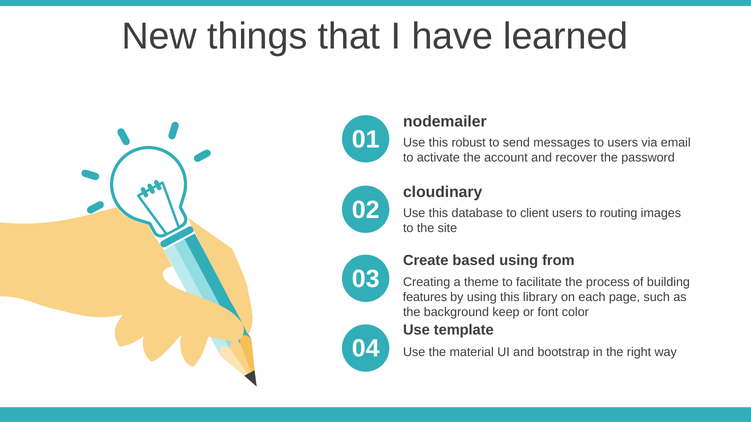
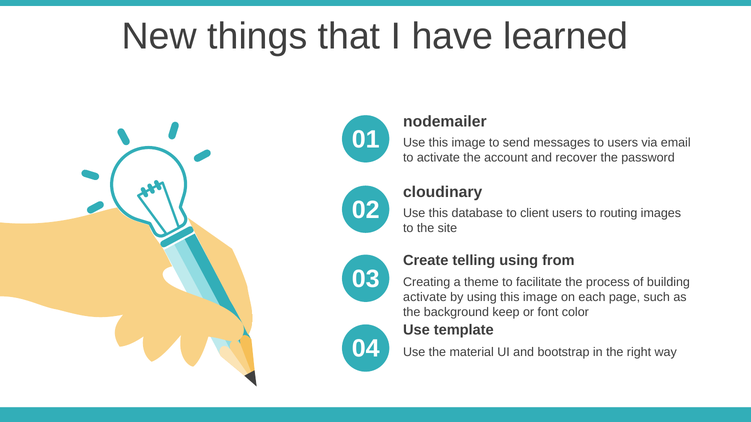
Use this robust: robust -> image
based: based -> telling
features at (425, 297): features -> activate
using this library: library -> image
